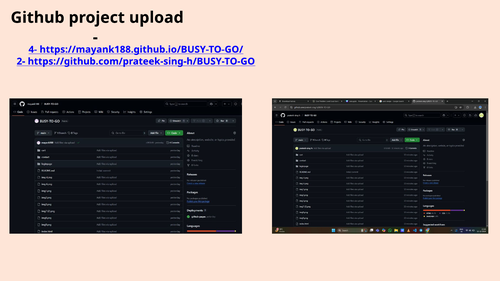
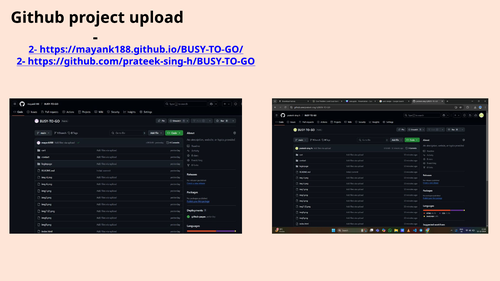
4- at (33, 50): 4- -> 2-
